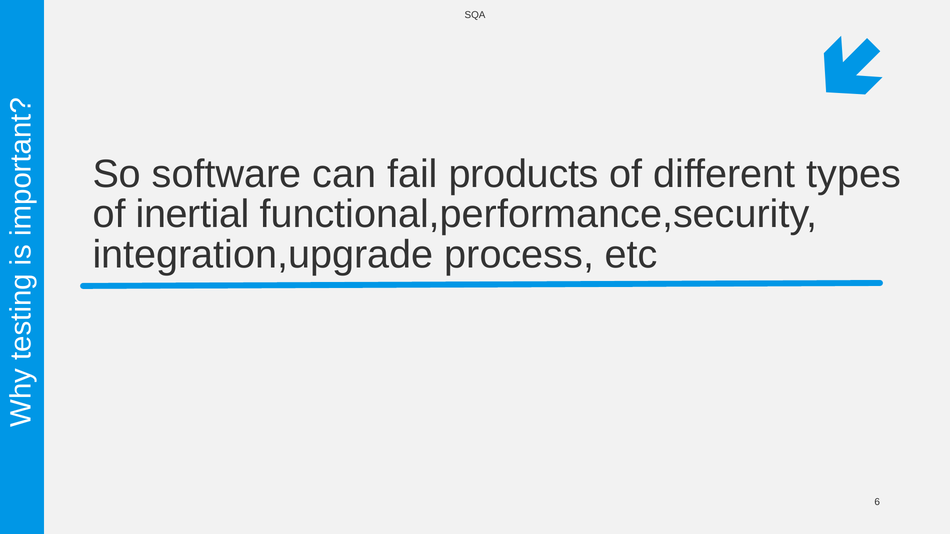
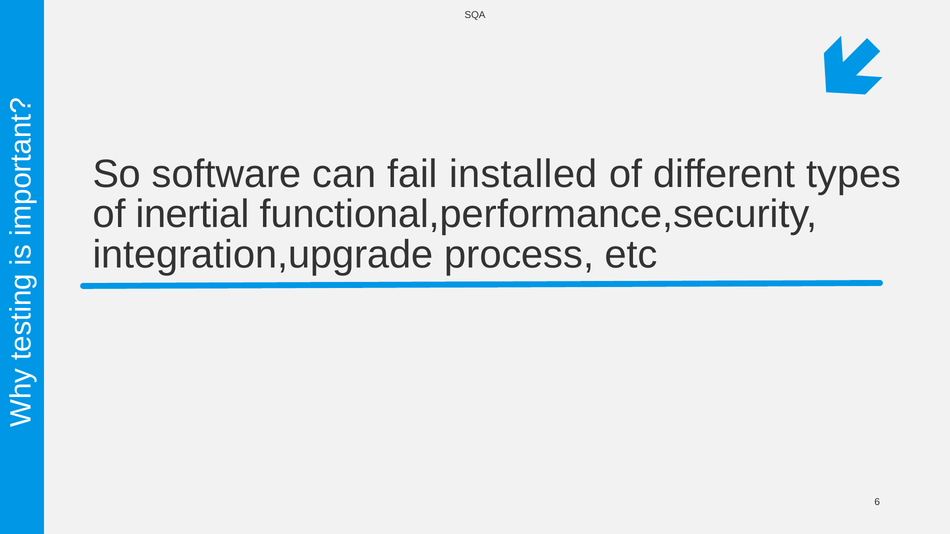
products: products -> installed
